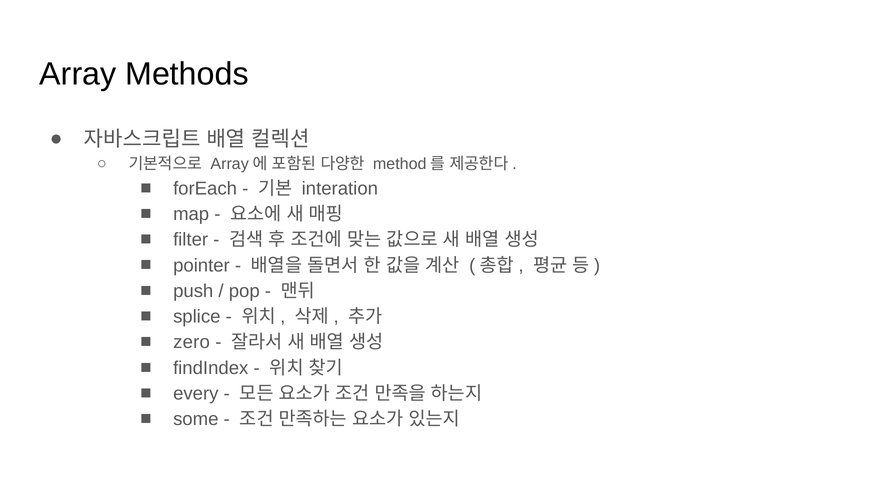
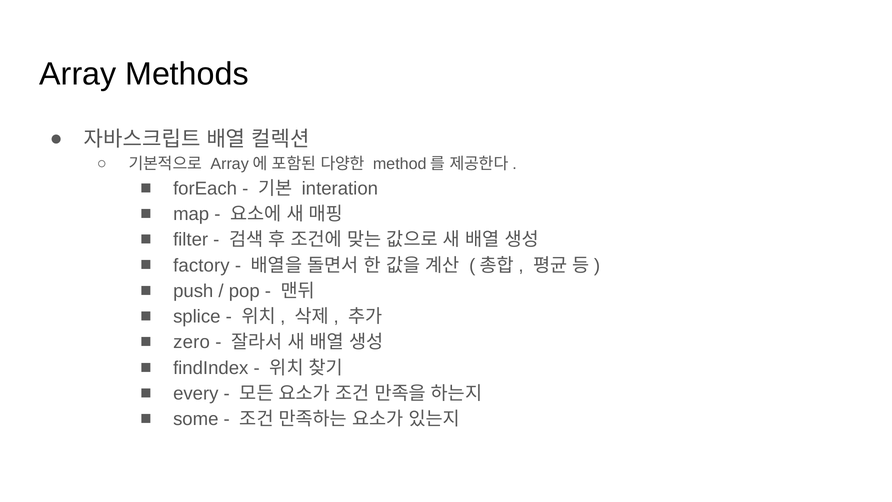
pointer: pointer -> factory
